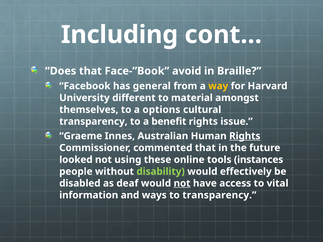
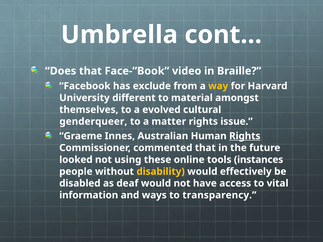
Including: Including -> Umbrella
avoid: avoid -> video
general: general -> exclude
options: options -> evolved
transparency at (93, 122): transparency -> genderqueer
benefit: benefit -> matter
disability colour: light green -> yellow
not at (182, 183) underline: present -> none
